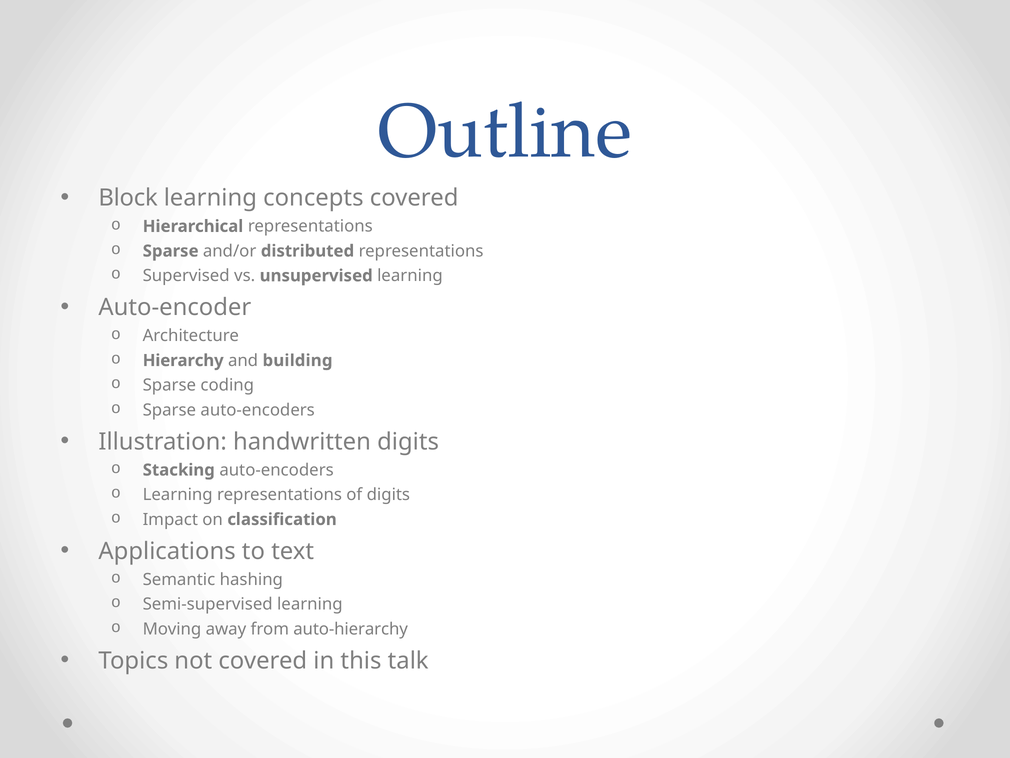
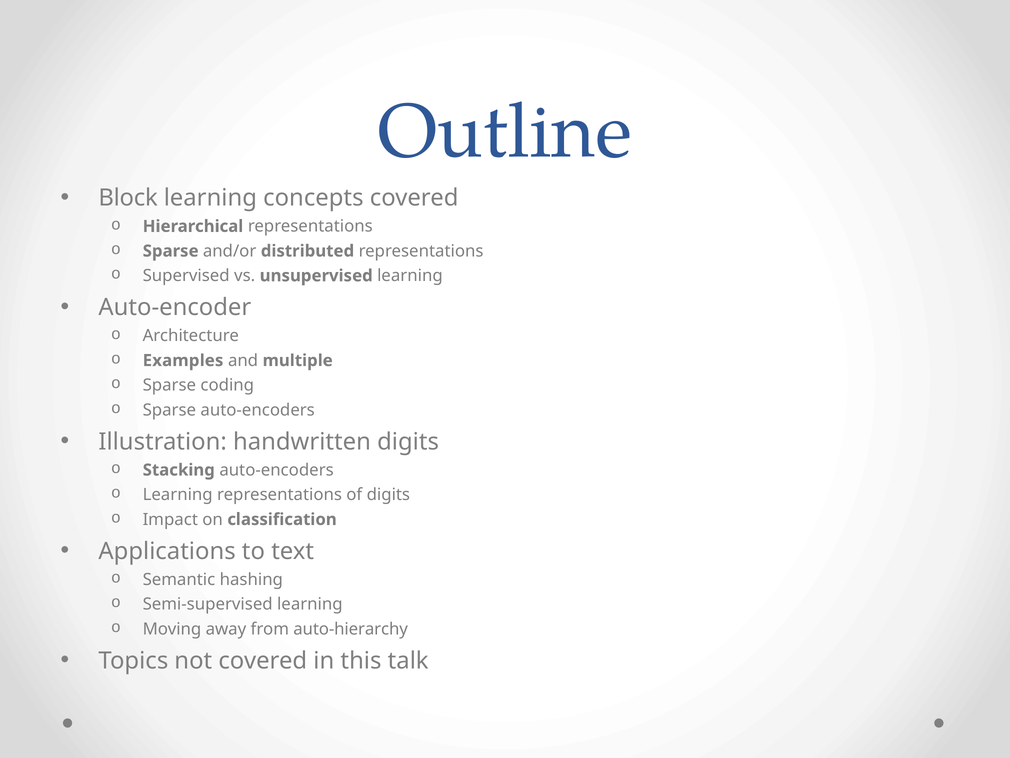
Hierarchy: Hierarchy -> Examples
building: building -> multiple
